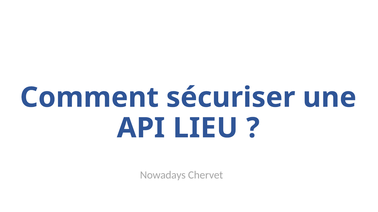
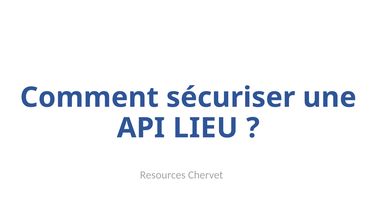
Nowadays: Nowadays -> Resources
